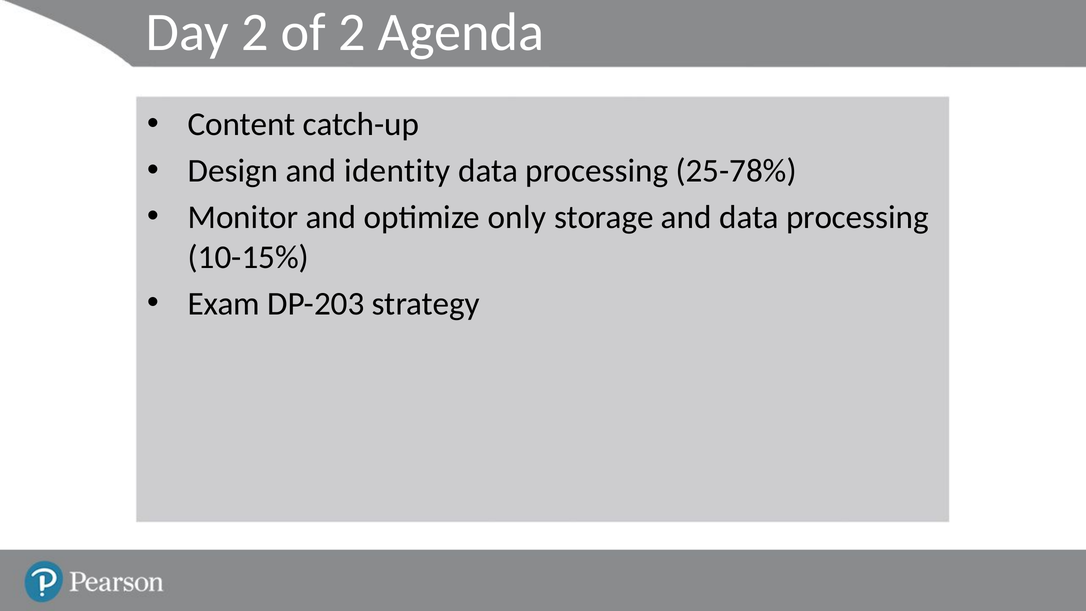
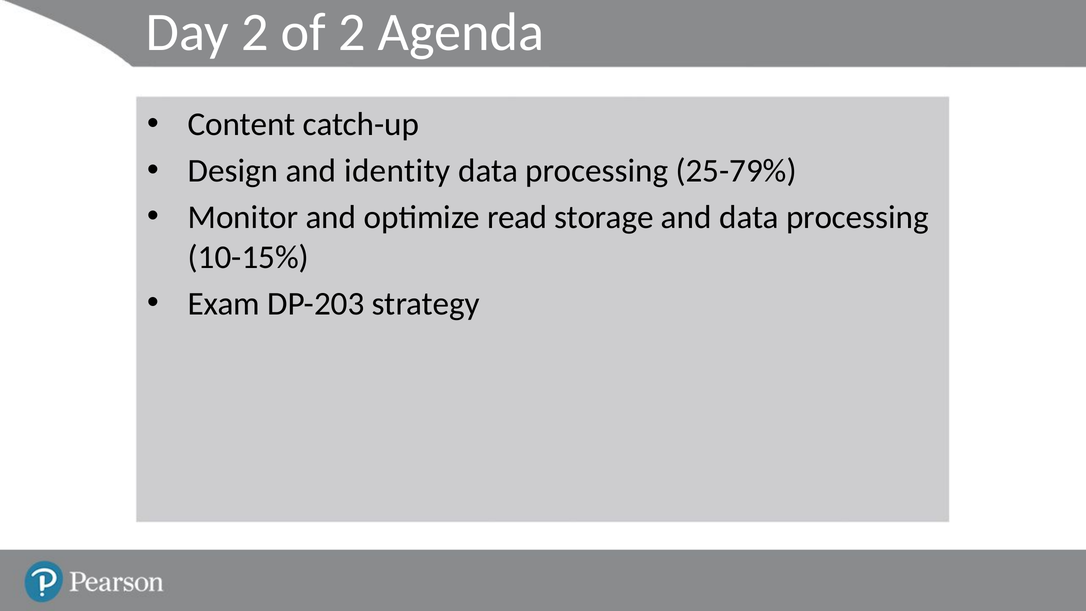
25-78%: 25-78% -> 25-79%
only: only -> read
